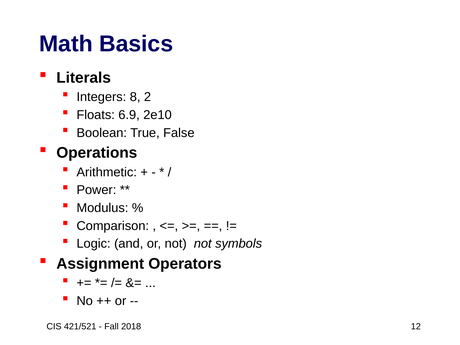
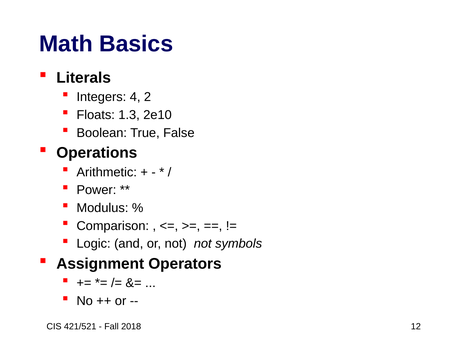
8: 8 -> 4
6.9: 6.9 -> 1.3
